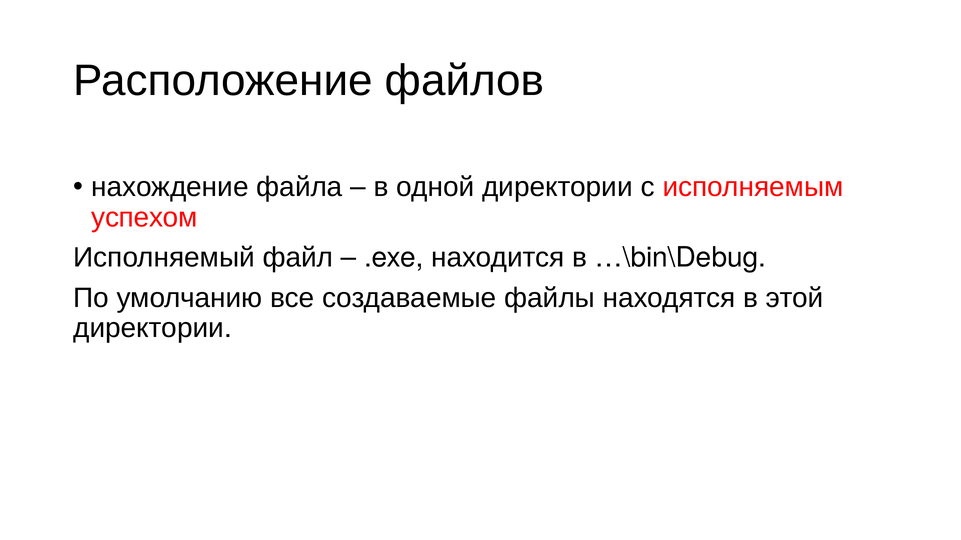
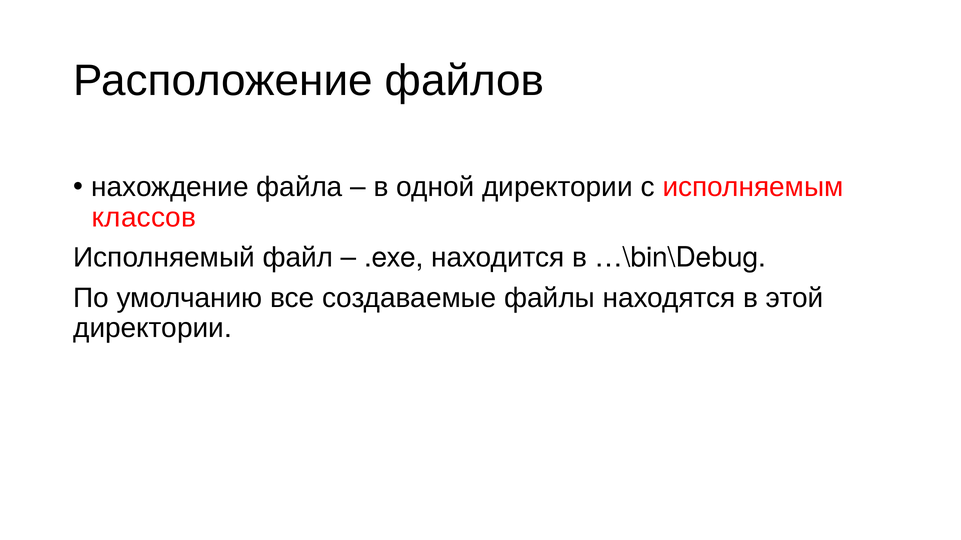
успехом: успехом -> классов
